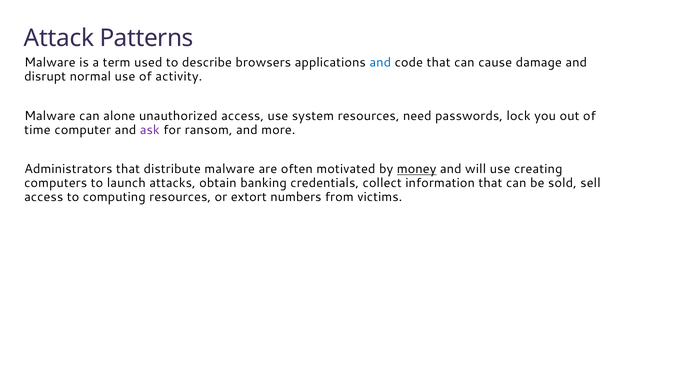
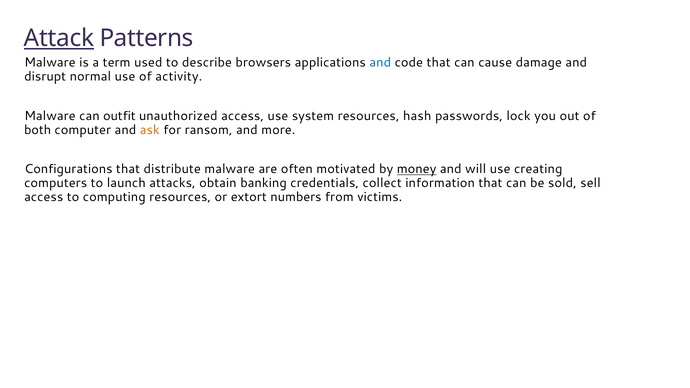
Attack underline: none -> present
alone: alone -> outfit
need: need -> hash
time: time -> both
ask colour: purple -> orange
Administrators: Administrators -> Configurations
